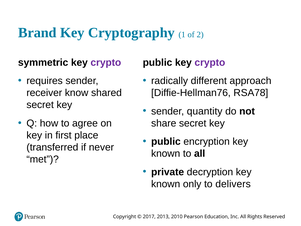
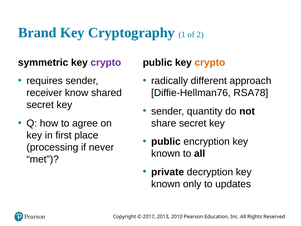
crypto at (210, 62) colour: purple -> orange
transferred: transferred -> processing
delivers: delivers -> updates
